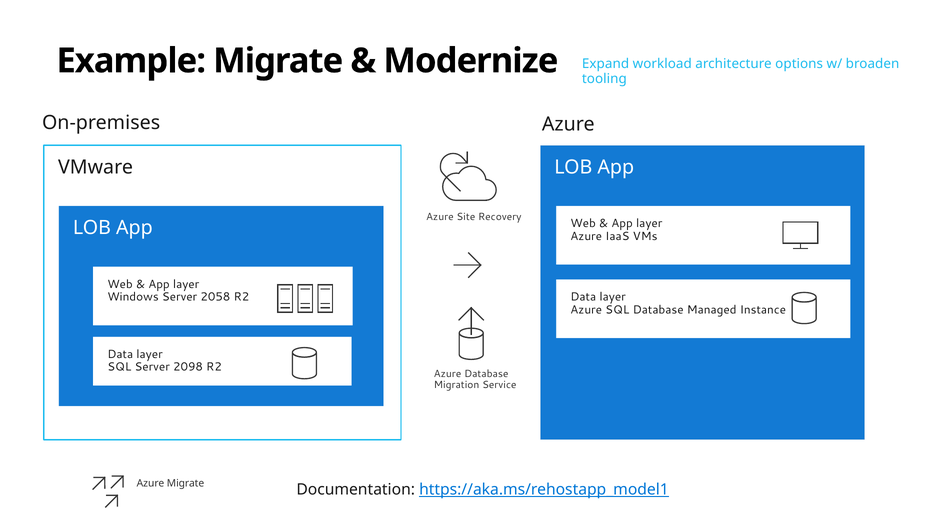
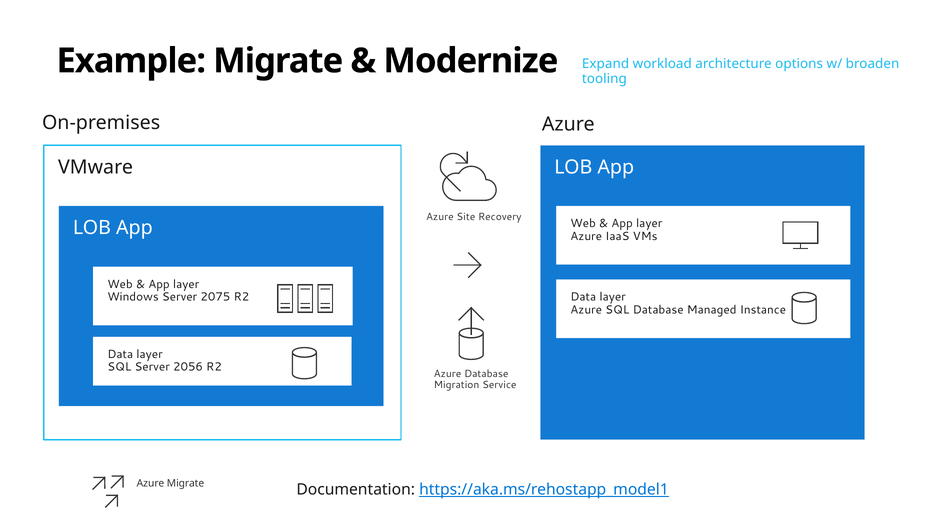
2058: 2058 -> 2075
2098: 2098 -> 2056
